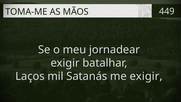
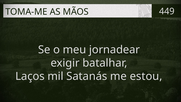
me exigir: exigir -> estou
